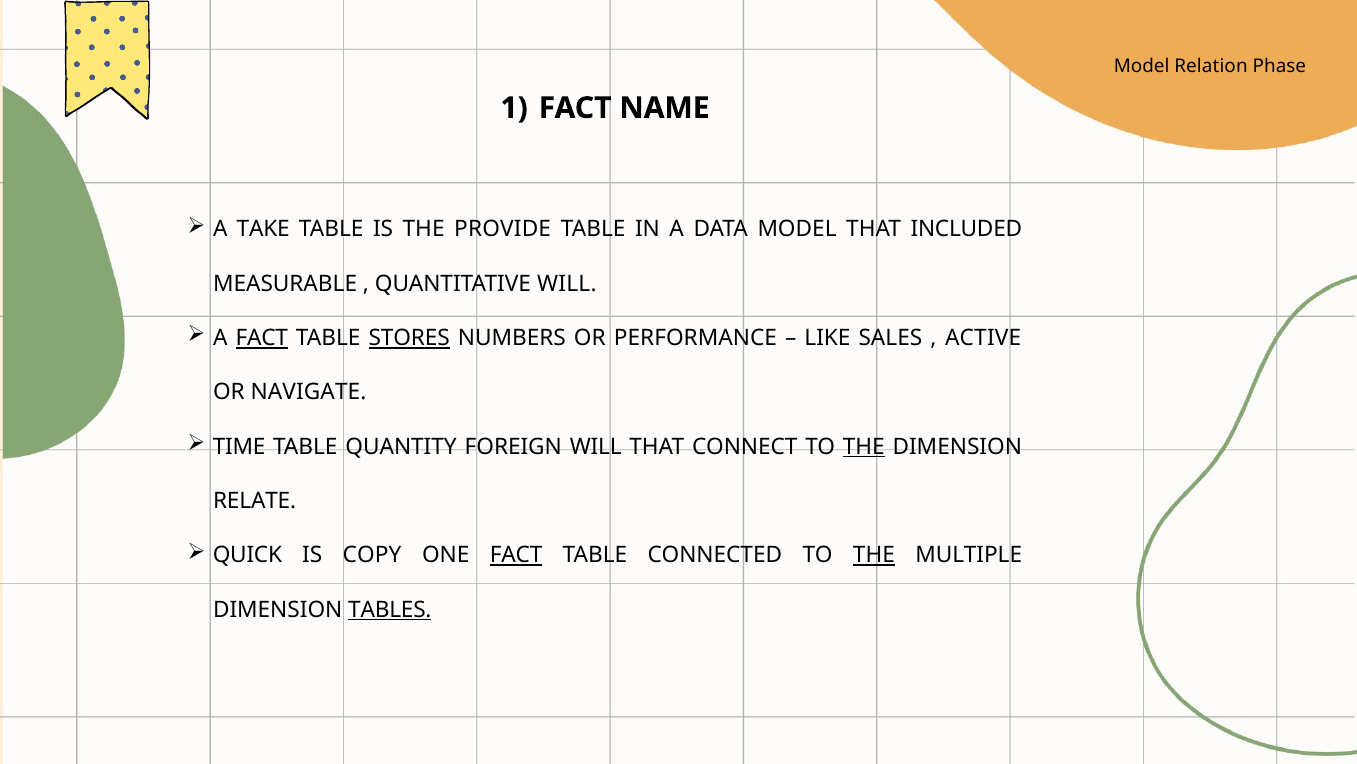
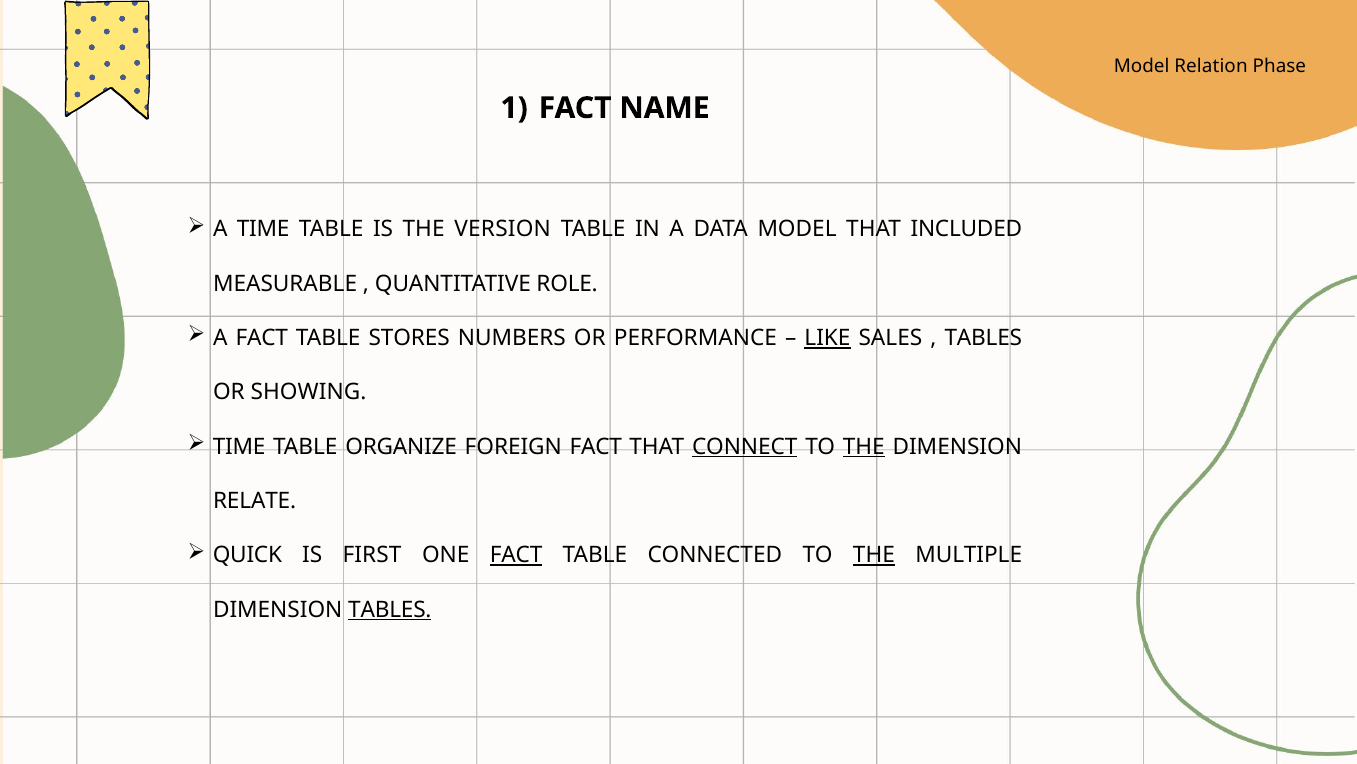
A TAKE: TAKE -> TIME
PROVIDE: PROVIDE -> VERSION
QUANTITATIVE WILL: WILL -> ROLE
FACT at (262, 338) underline: present -> none
STORES underline: present -> none
LIKE underline: none -> present
ACTIVE at (983, 338): ACTIVE -> TABLES
NAVIGATE: NAVIGATE -> SHOWING
QUANTITY: QUANTITY -> ORGANIZE
FOREIGN WILL: WILL -> FACT
CONNECT underline: none -> present
COPY: COPY -> FIRST
